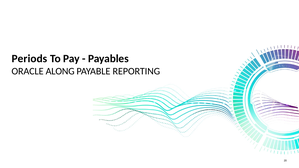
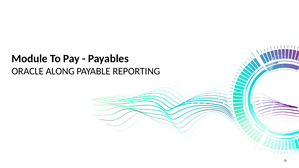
Periods: Periods -> Module
